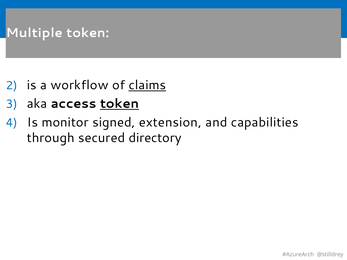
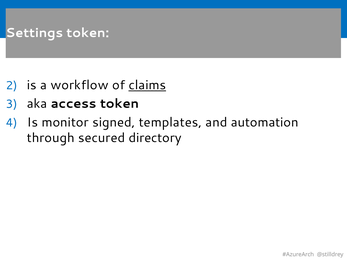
Multiple: Multiple -> Settings
token at (120, 104) underline: present -> none
extension: extension -> templates
capabilities: capabilities -> automation
